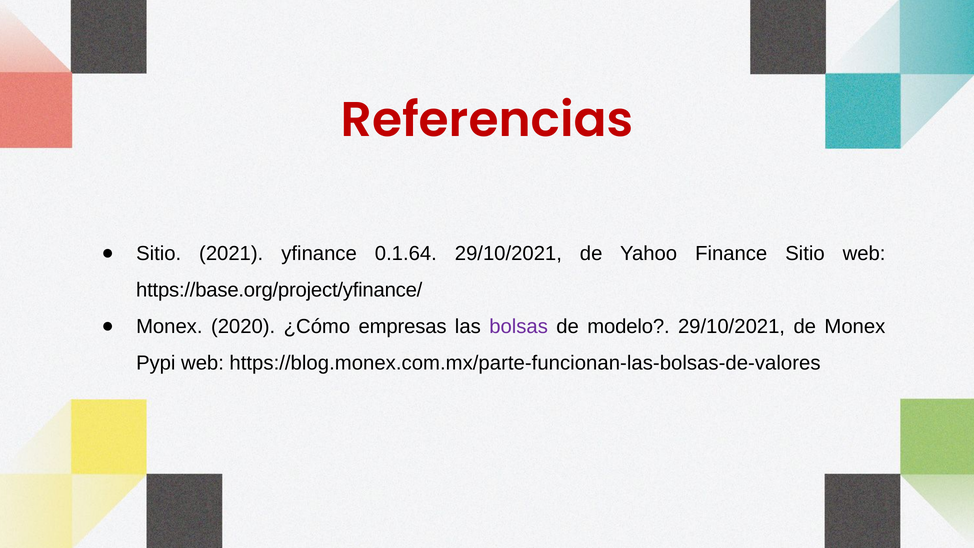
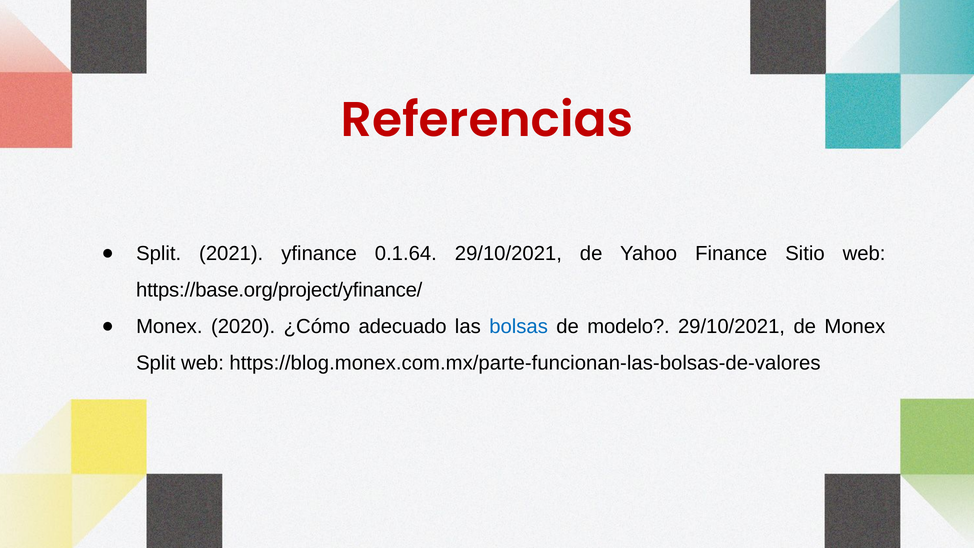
Sitio at (159, 254): Sitio -> Split
empresas: empresas -> adecuado
bolsas colour: purple -> blue
Pypi at (156, 363): Pypi -> Split
